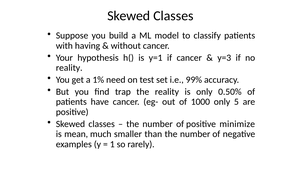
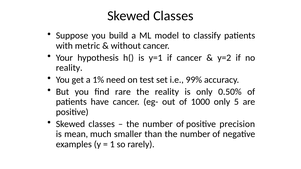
having: having -> metric
y=3: y=3 -> y=2
trap: trap -> rare
minimize: minimize -> precision
